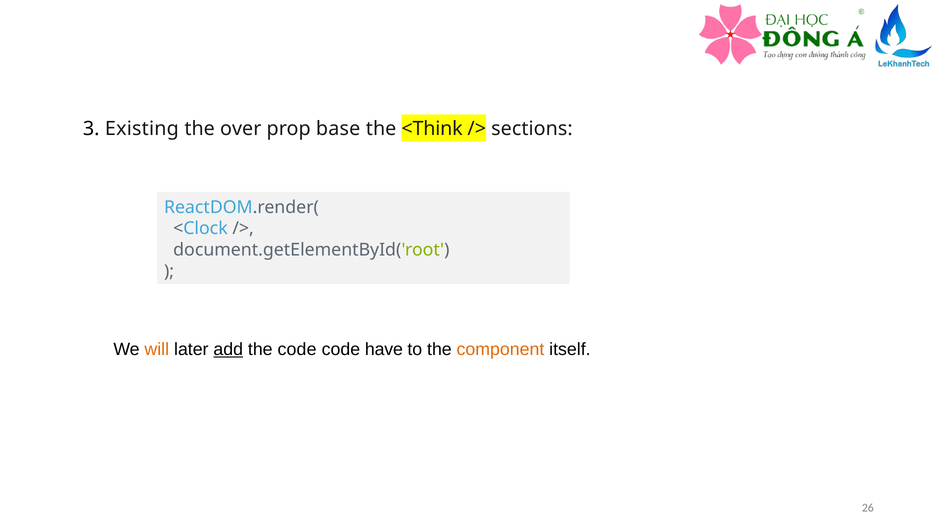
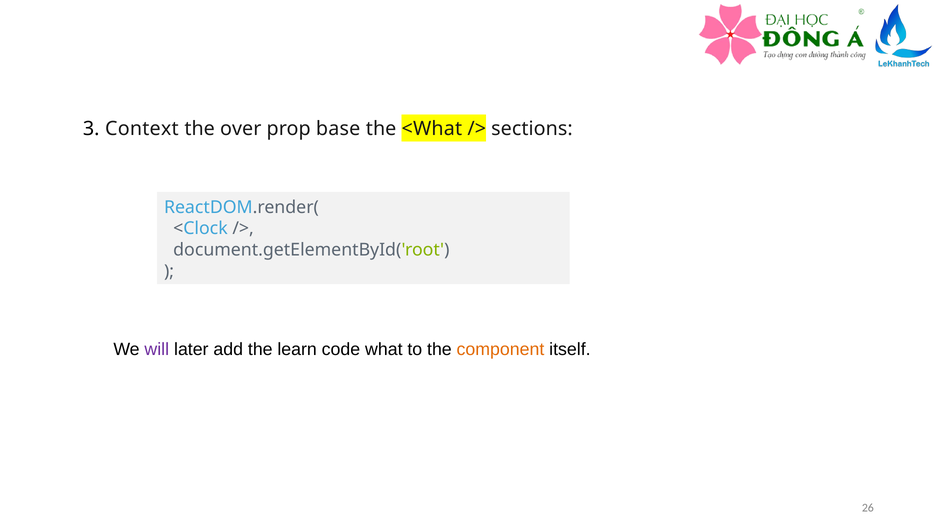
Existing: Existing -> Context
<Think: <Think -> <What
will colour: orange -> purple
add underline: present -> none
the code: code -> learn
have: have -> what
